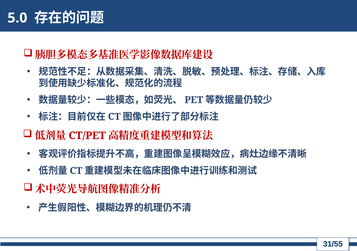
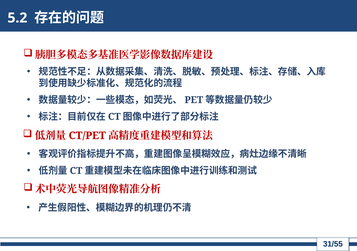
5.0: 5.0 -> 5.2
